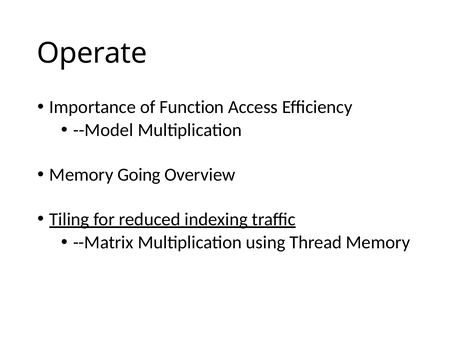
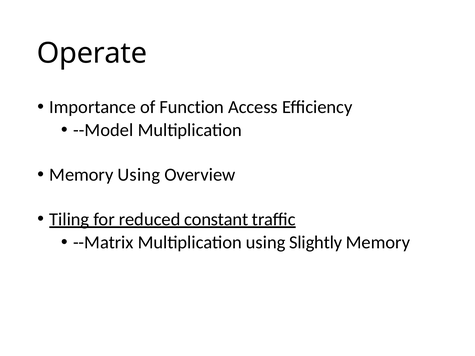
Memory Going: Going -> Using
indexing: indexing -> constant
Thread: Thread -> Slightly
